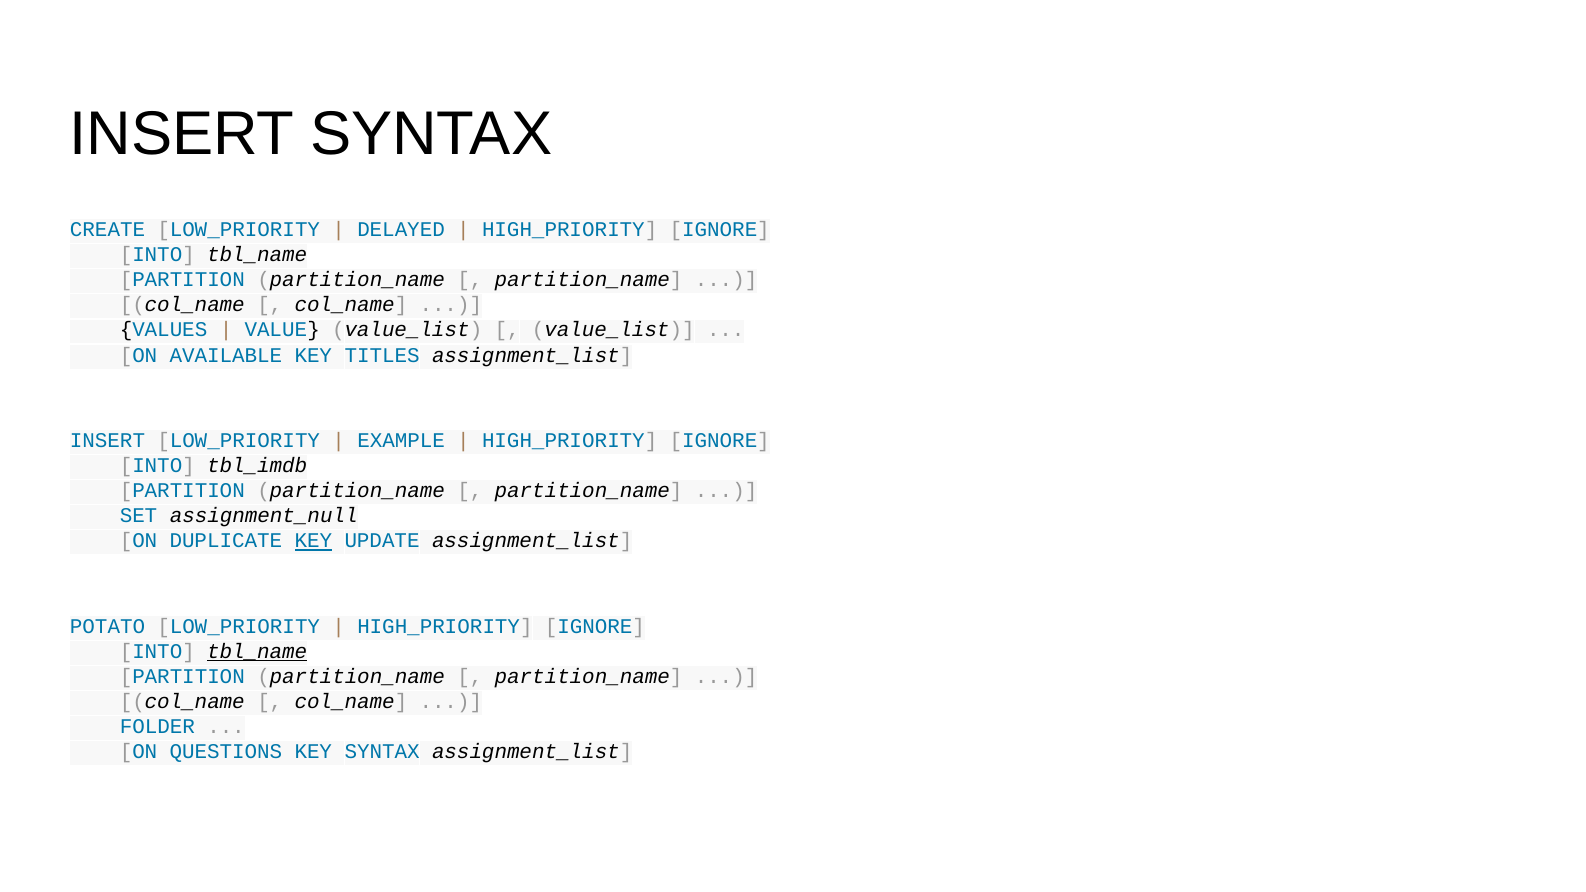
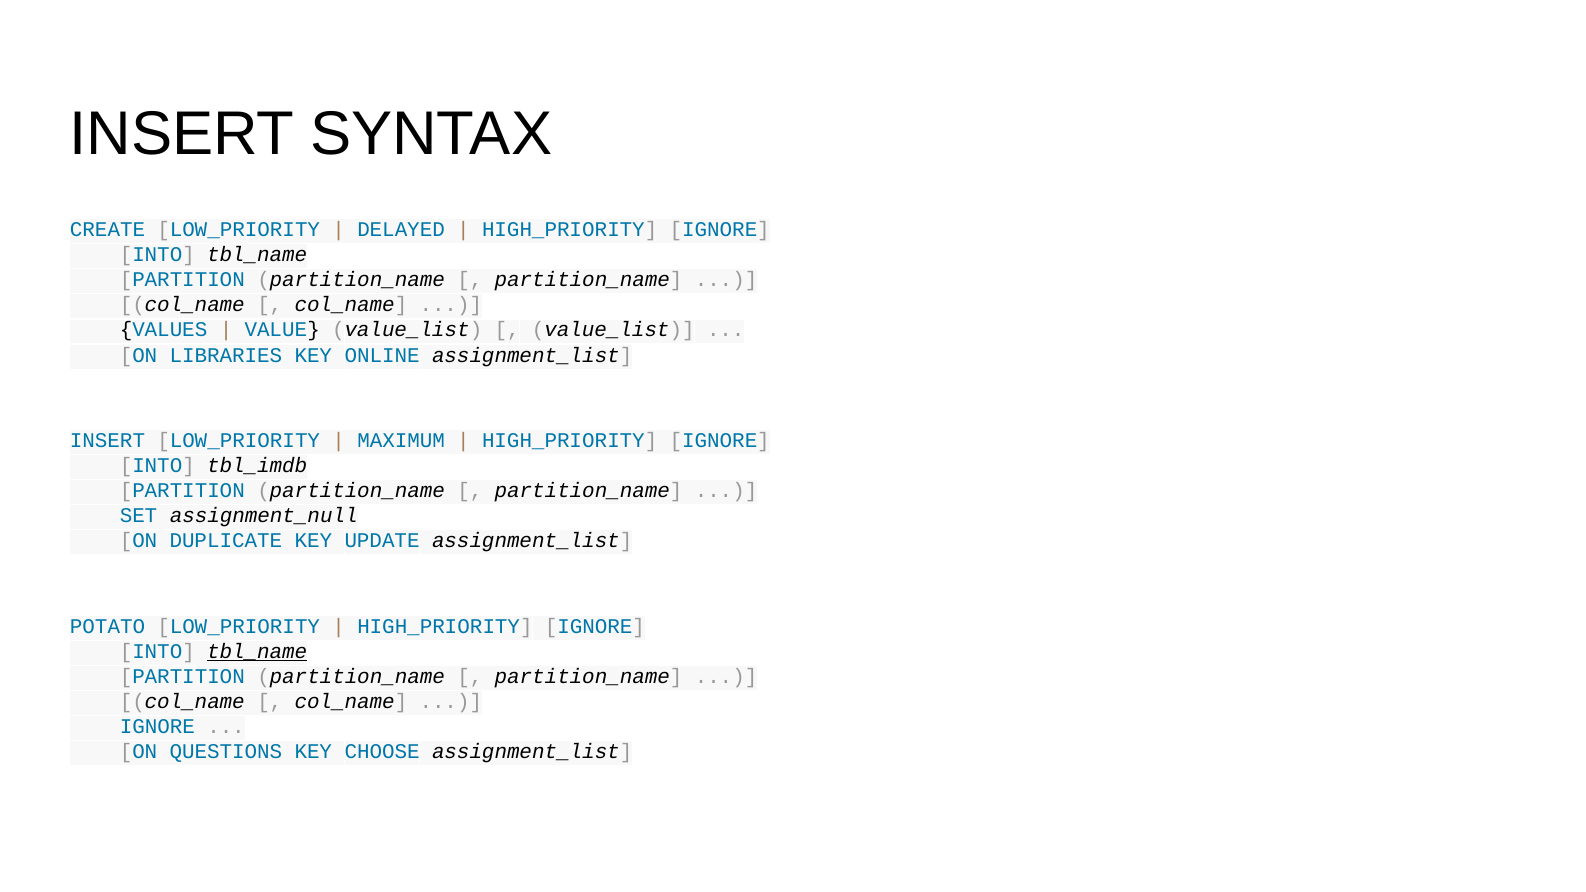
AVAILABLE: AVAILABLE -> LIBRARIES
TITLES: TITLES -> ONLINE
EXAMPLE: EXAMPLE -> MAXIMUM
KEY at (313, 541) underline: present -> none
FOLDER at (157, 727): FOLDER -> IGNORE
KEY SYNTAX: SYNTAX -> CHOOSE
